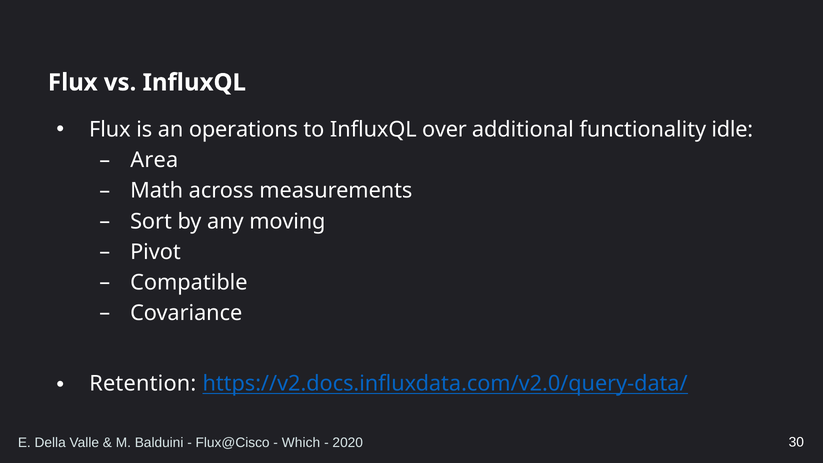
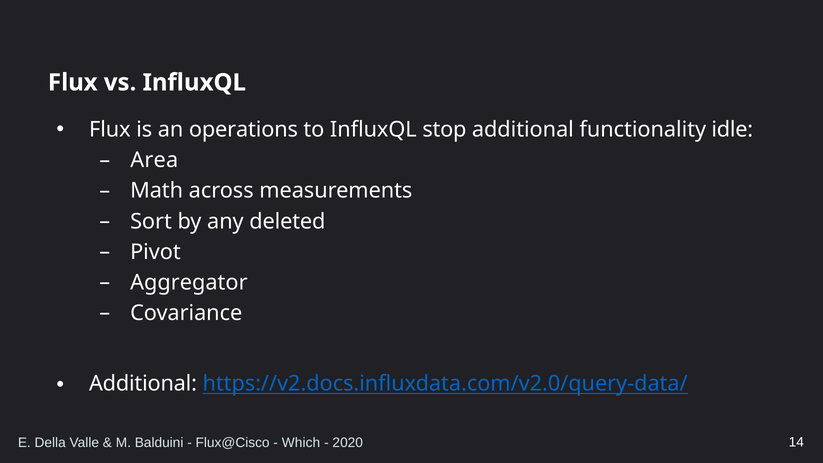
over: over -> stop
moving: moving -> deleted
Compatible: Compatible -> Aggregator
Retention at (143, 383): Retention -> Additional
30: 30 -> 14
